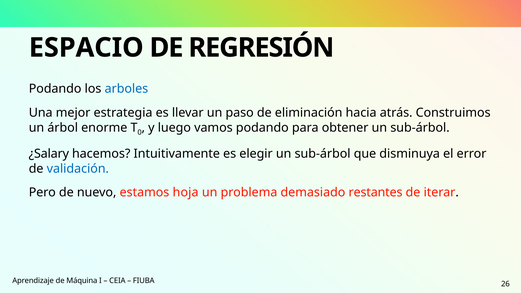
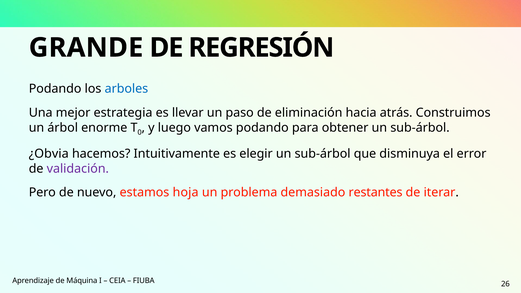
ESPACIO: ESPACIO -> GRANDE
¿Salary: ¿Salary -> ¿Obvia
validación colour: blue -> purple
